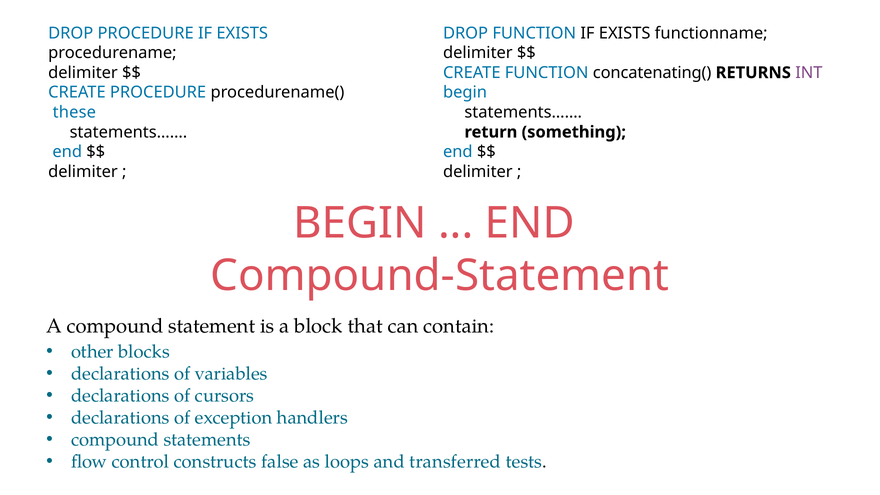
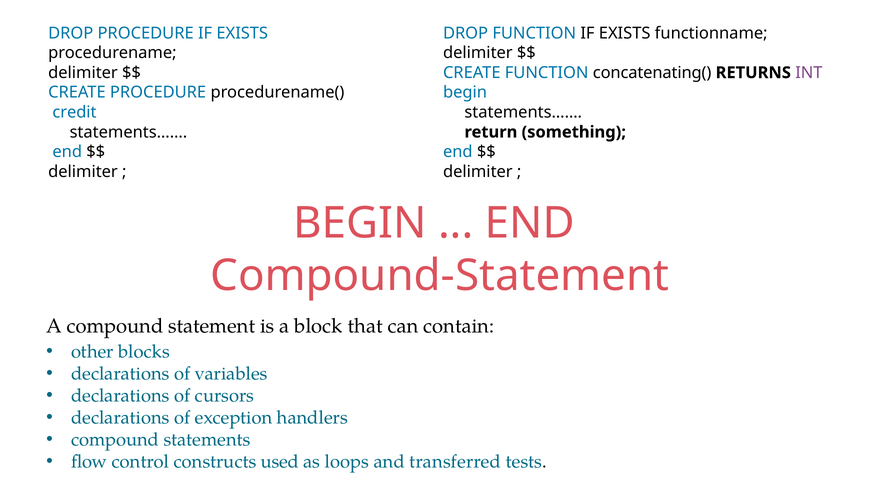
these: these -> credit
false: false -> used
